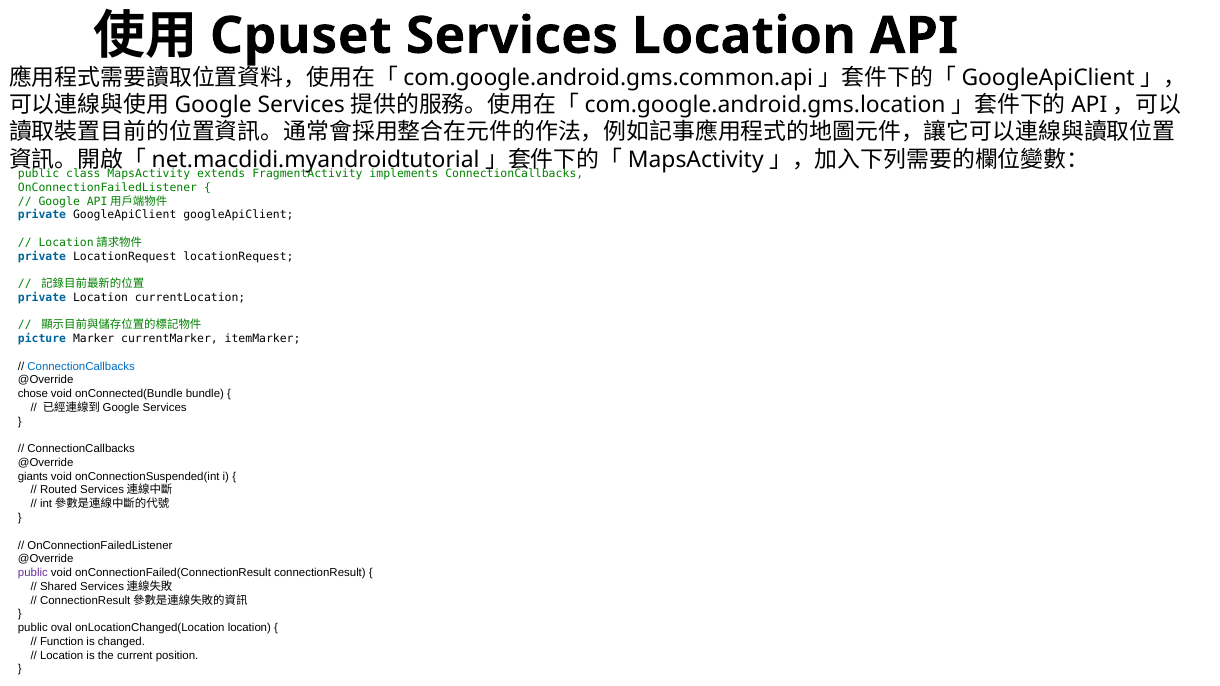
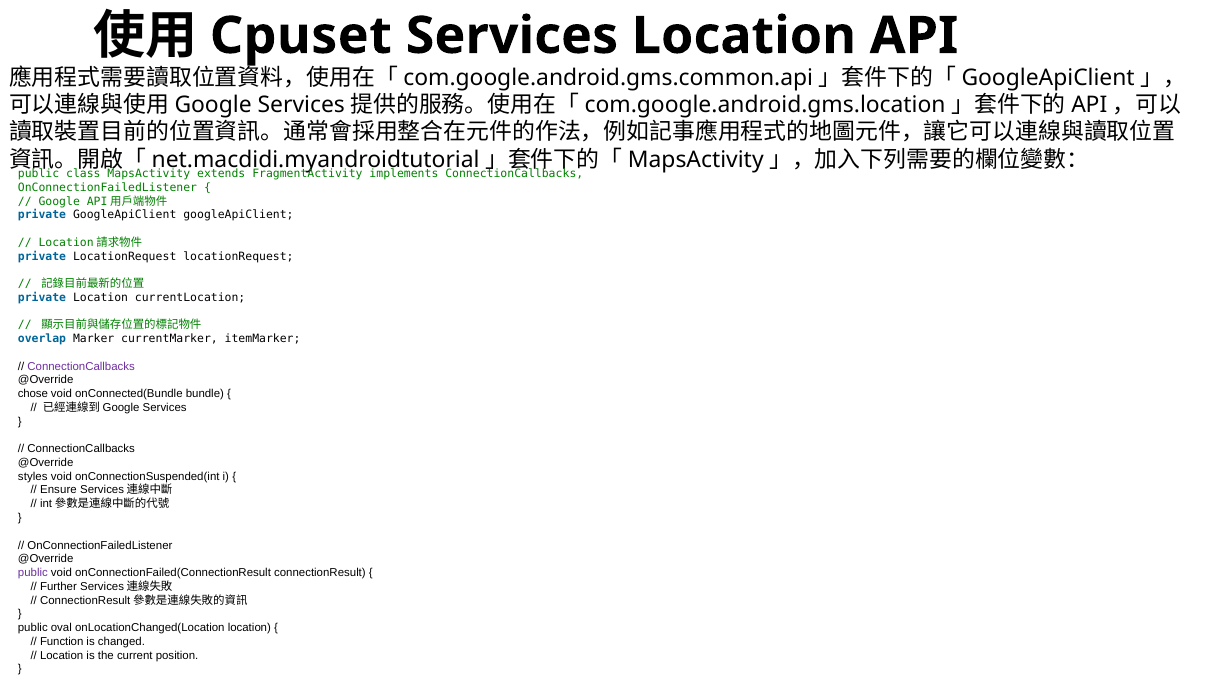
picture: picture -> overlap
ConnectionCallbacks at (81, 367) colour: blue -> purple
giants: giants -> styles
Routed: Routed -> Ensure
Shared: Shared -> Further
